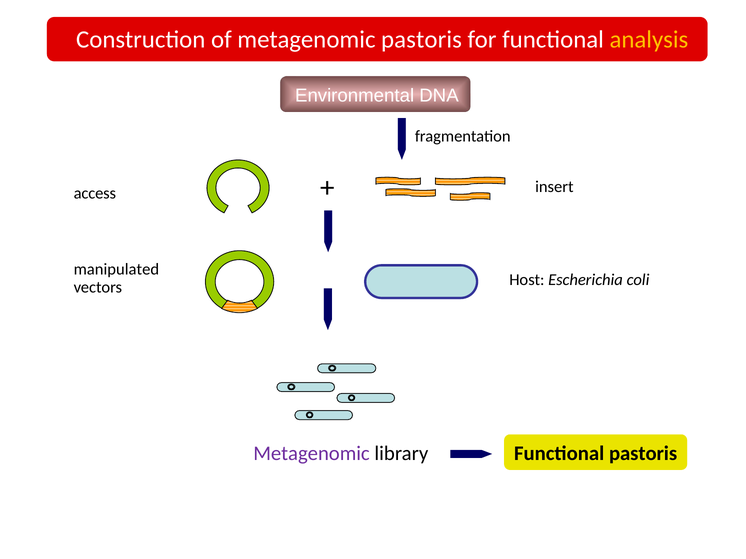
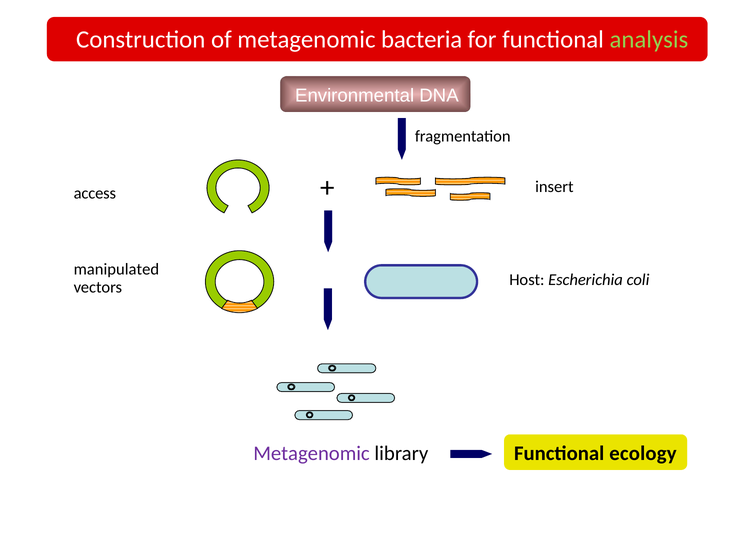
metagenomic pastoris: pastoris -> bacteria
analysis colour: yellow -> light green
Functional pastoris: pastoris -> ecology
